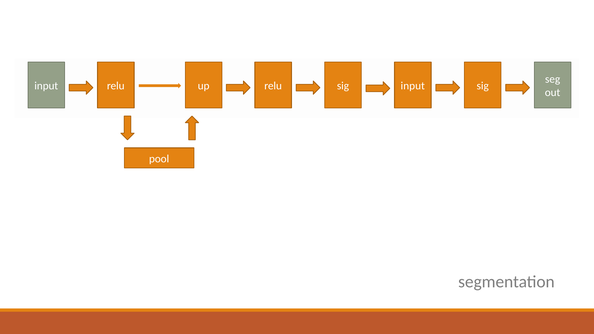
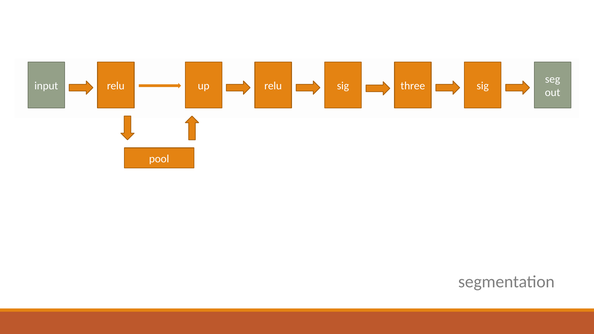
sig input: input -> three
